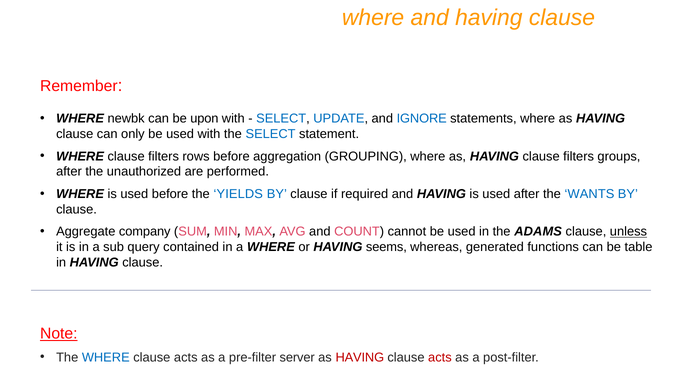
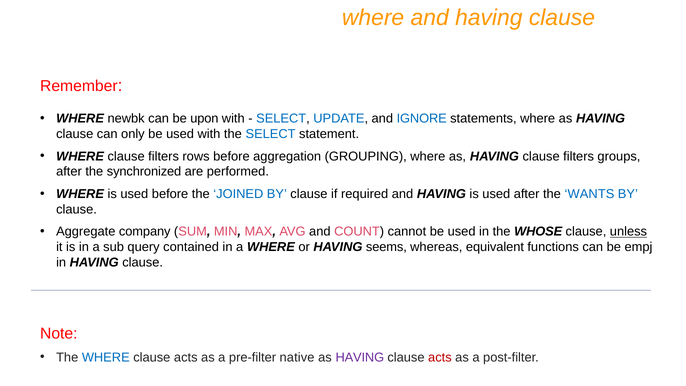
unauthorized: unauthorized -> synchronized
YIELDS: YIELDS -> JOINED
ADAMS: ADAMS -> WHOSE
generated: generated -> equivalent
table: table -> empj
Note underline: present -> none
server: server -> native
HAVING at (360, 357) colour: red -> purple
